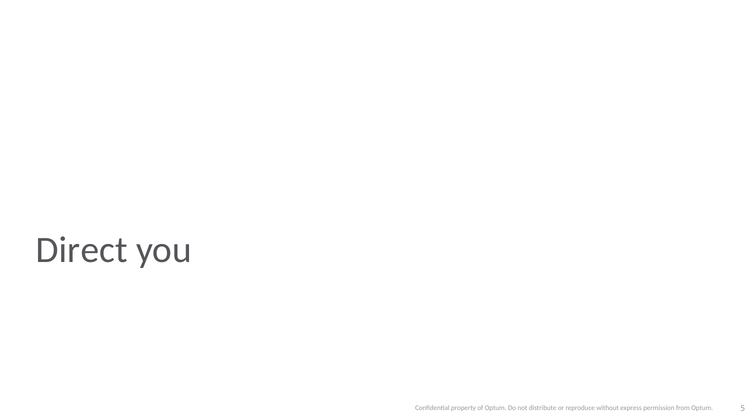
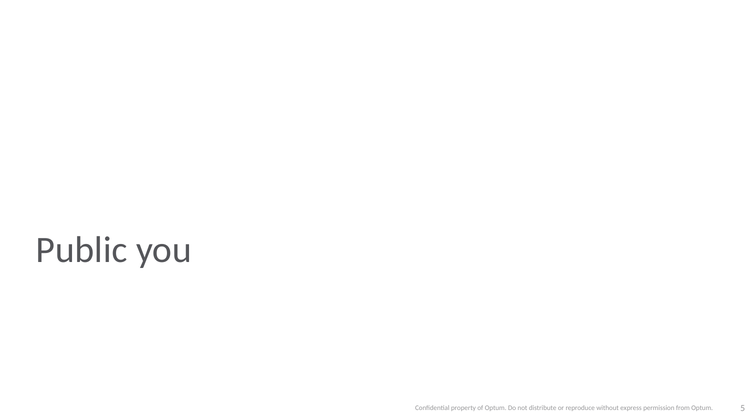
Direct: Direct -> Public
